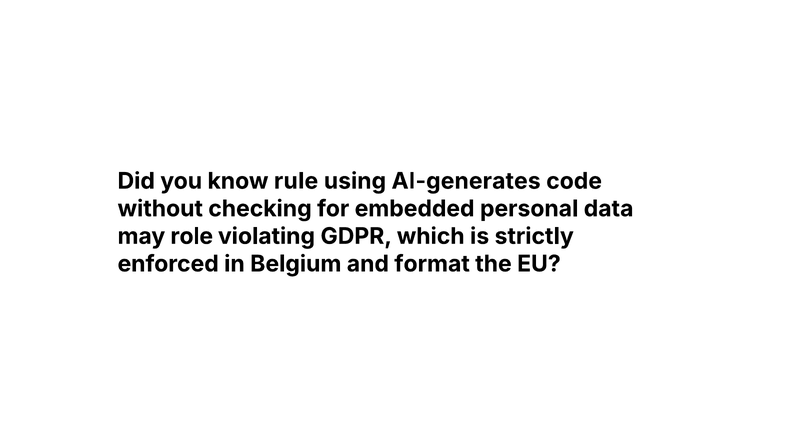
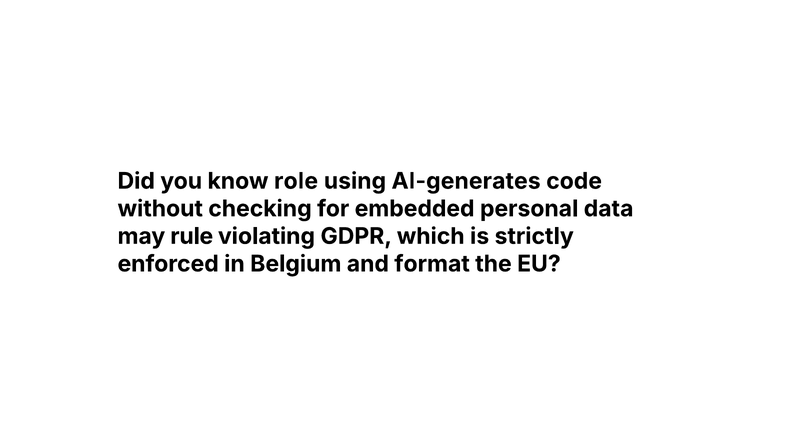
rule: rule -> role
role: role -> rule
